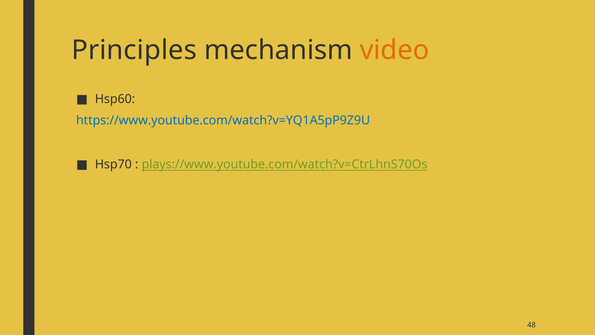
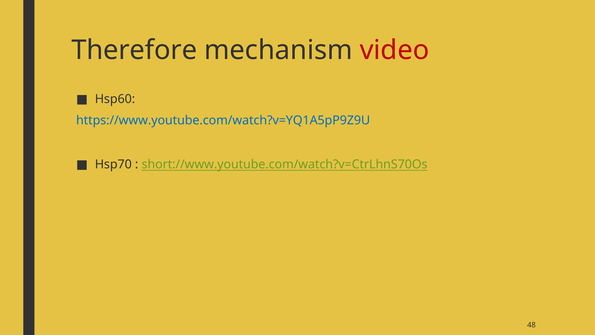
Principles: Principles -> Therefore
video colour: orange -> red
plays://www.youtube.com/watch?v=CtrLhnS70Os: plays://www.youtube.com/watch?v=CtrLhnS70Os -> short://www.youtube.com/watch?v=CtrLhnS70Os
